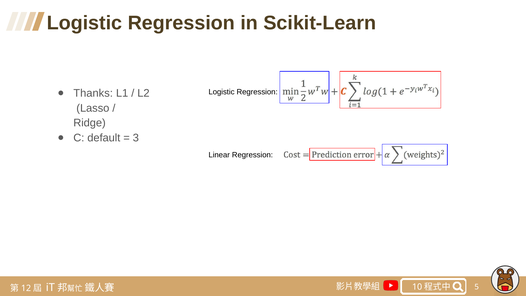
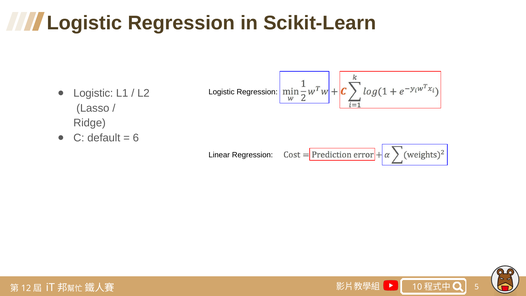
Thanks at (93, 93): Thanks -> Logistic
3: 3 -> 6
